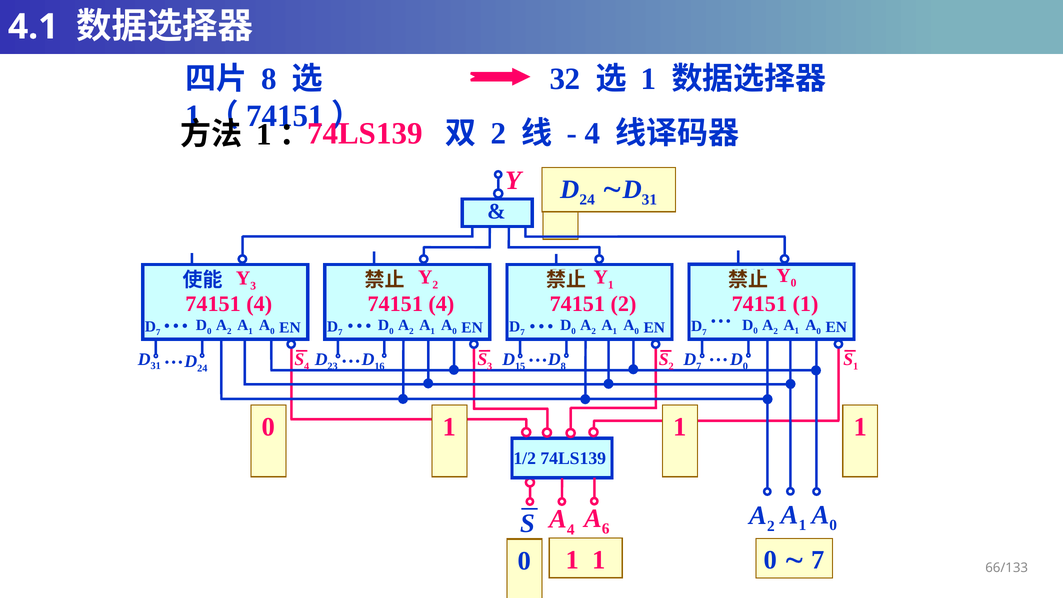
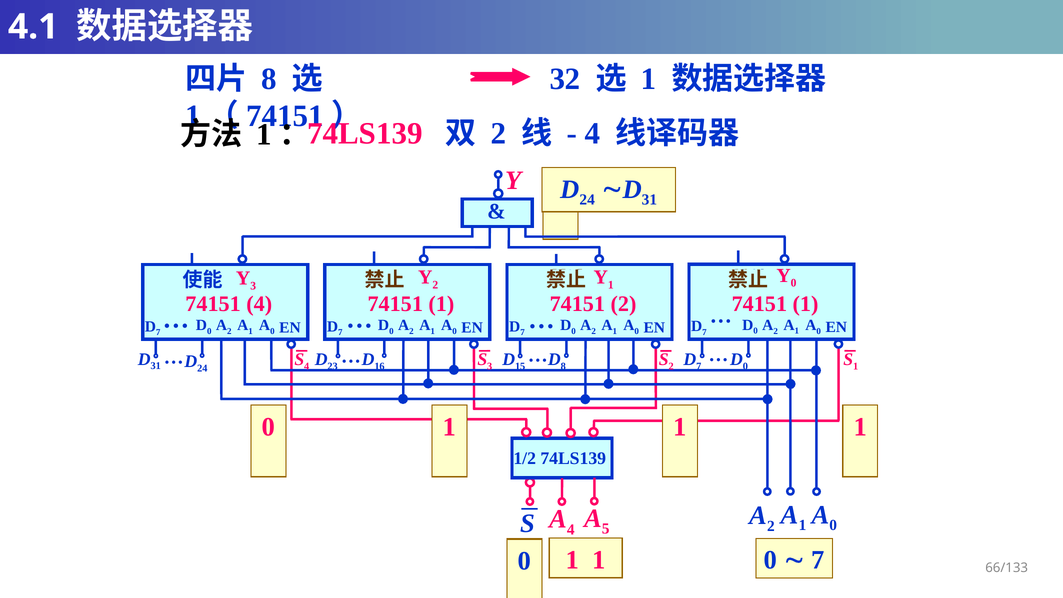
4 at (441, 304): 4 -> 1
6: 6 -> 5
